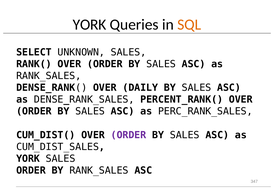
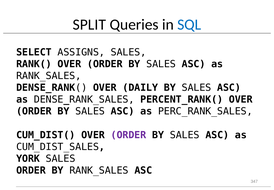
YORK at (89, 24): YORK -> SPLIT
SQL colour: orange -> blue
UNKNOWN: UNKNOWN -> ASSIGNS
